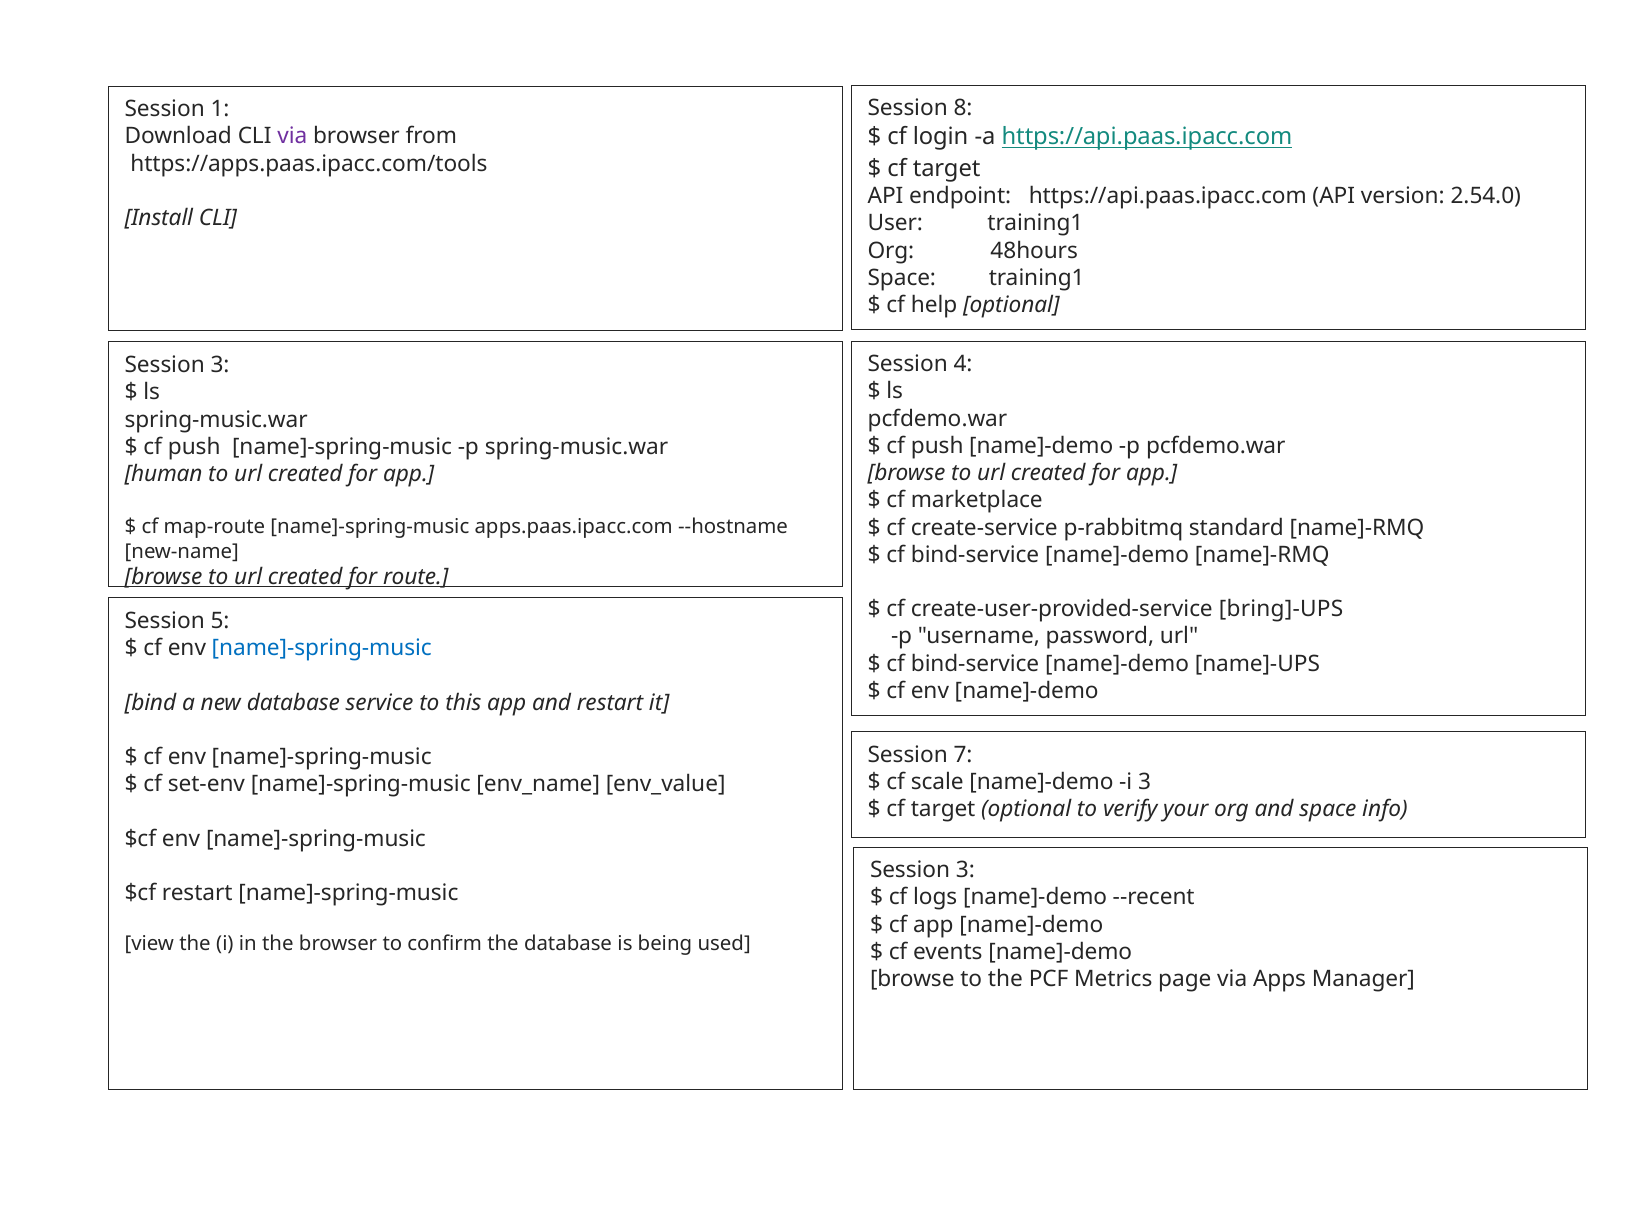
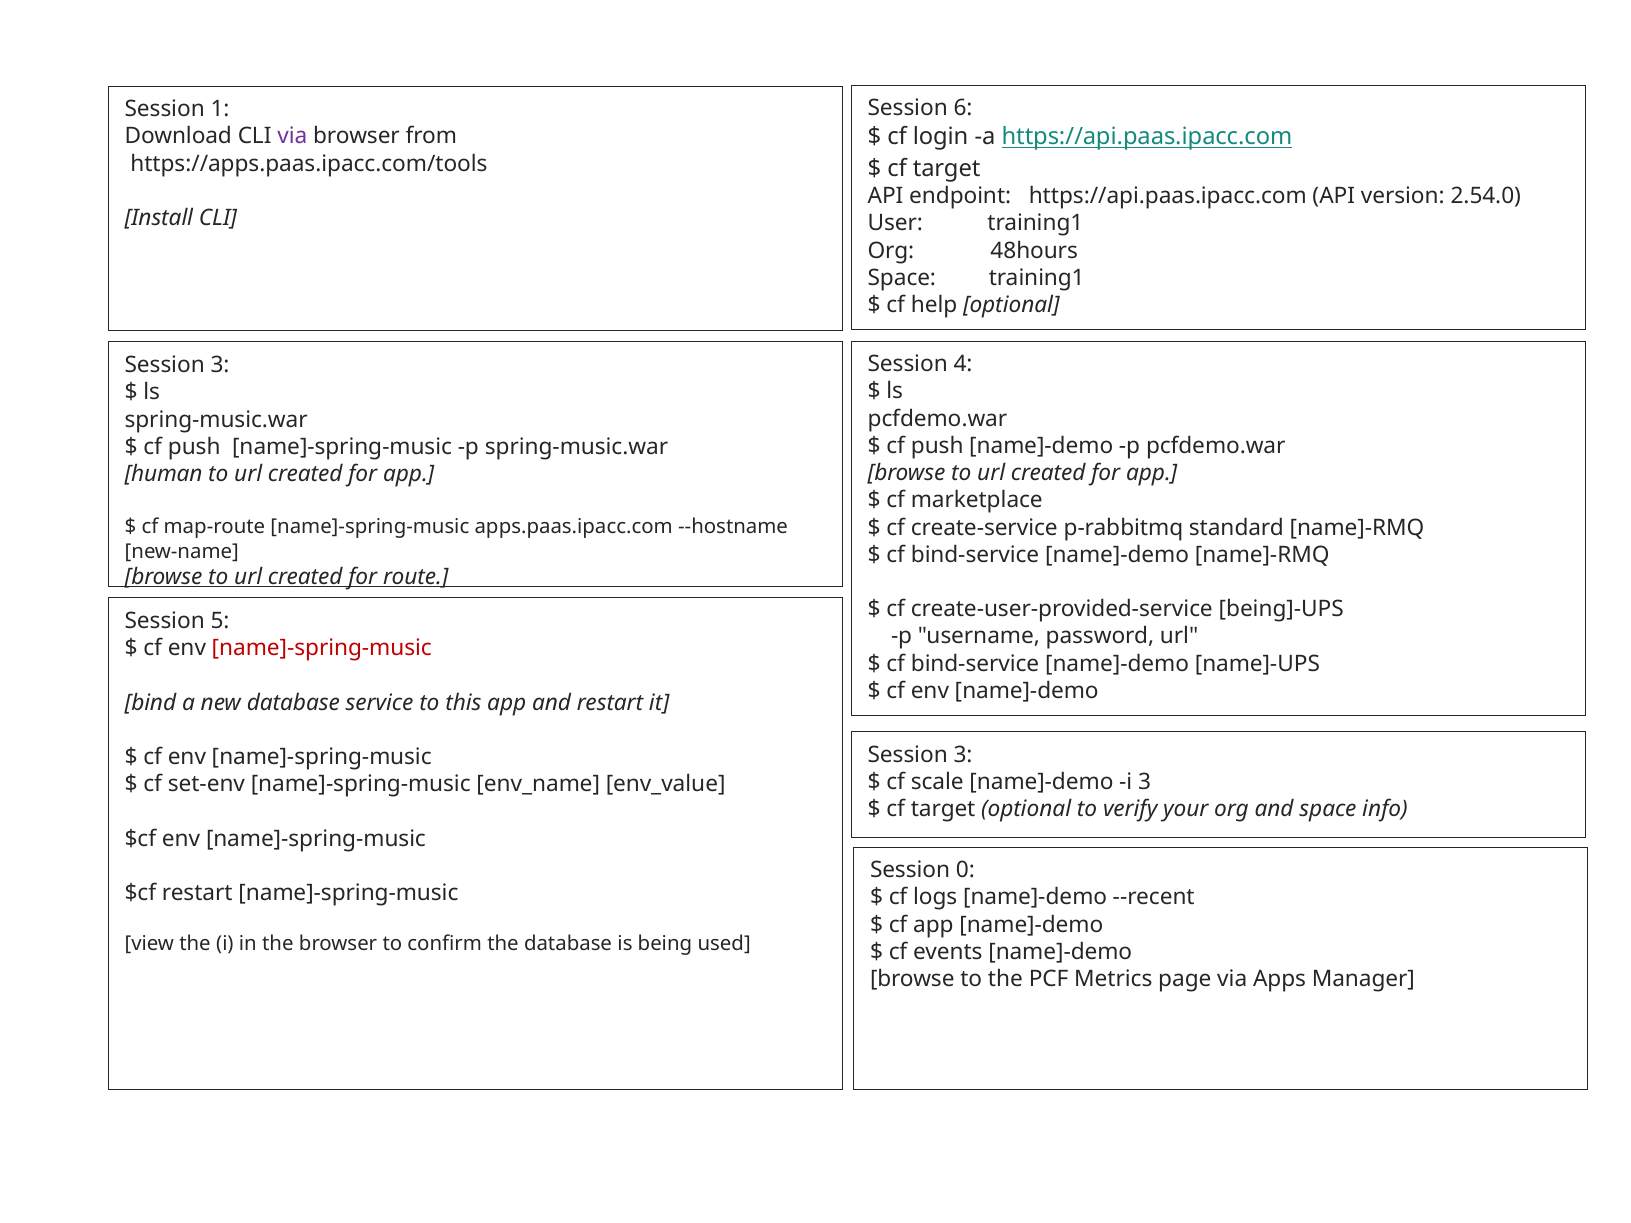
8: 8 -> 6
bring]-UPS: bring]-UPS -> being]-UPS
name]-spring-music at (322, 648) colour: blue -> red
7 at (963, 755): 7 -> 3
3 at (965, 870): 3 -> 0
